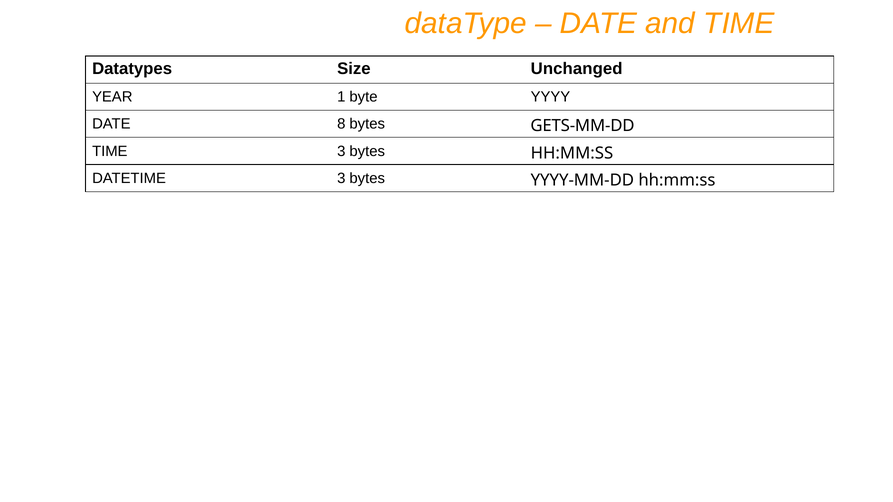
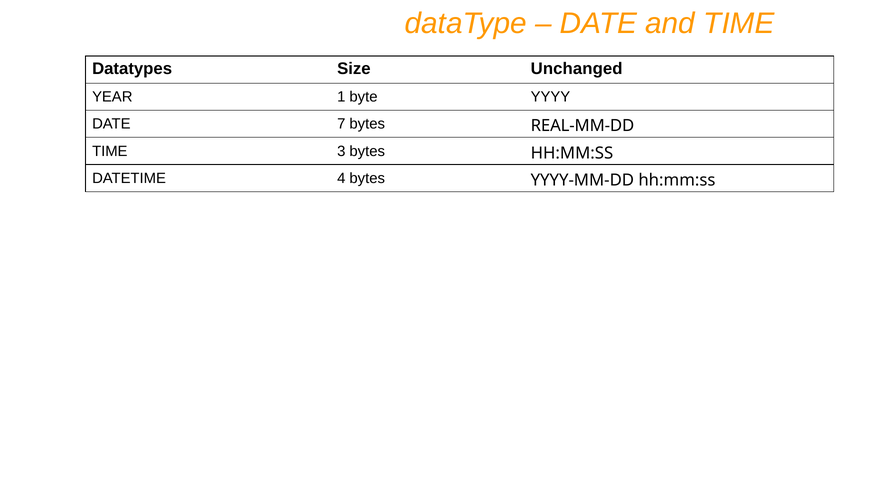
8: 8 -> 7
GETS-MM-DD: GETS-MM-DD -> REAL-MM-DD
DATETIME 3: 3 -> 4
